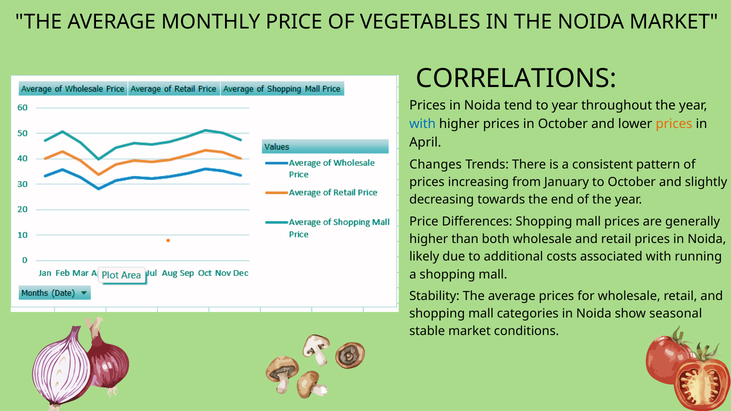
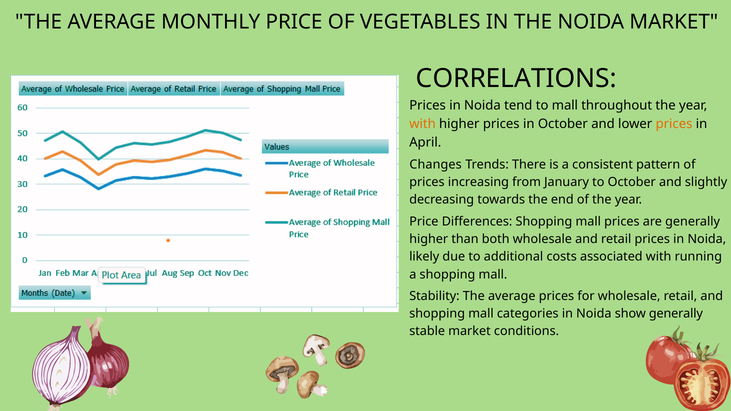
to year: year -> mall
with at (422, 124) colour: blue -> orange
show seasonal: seasonal -> generally
